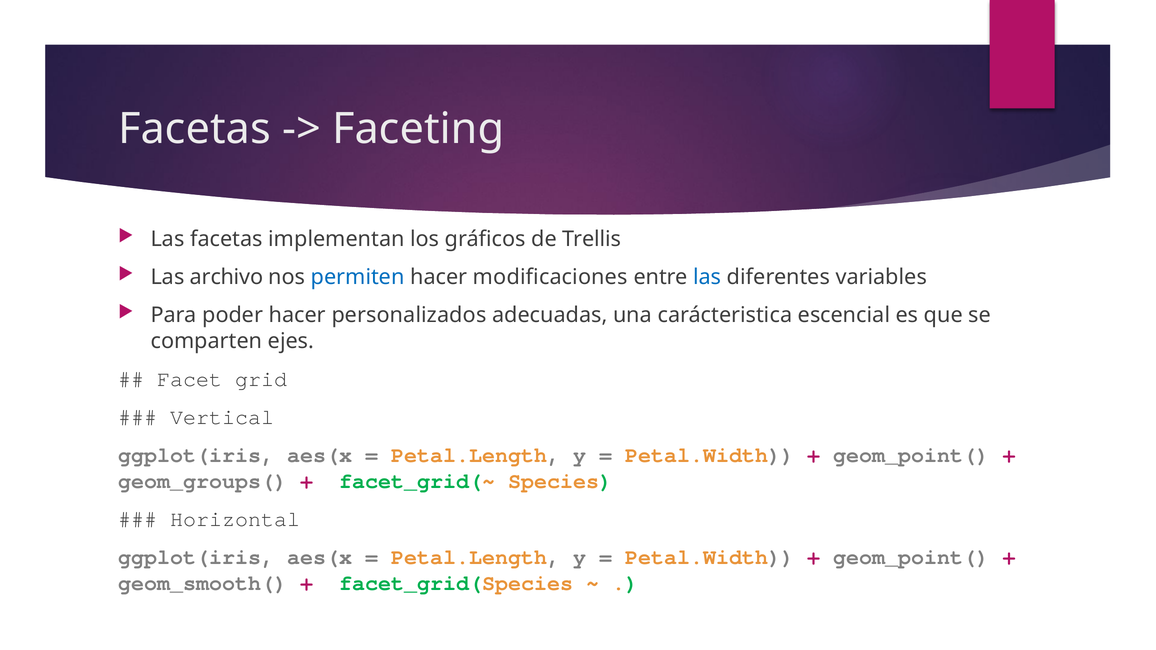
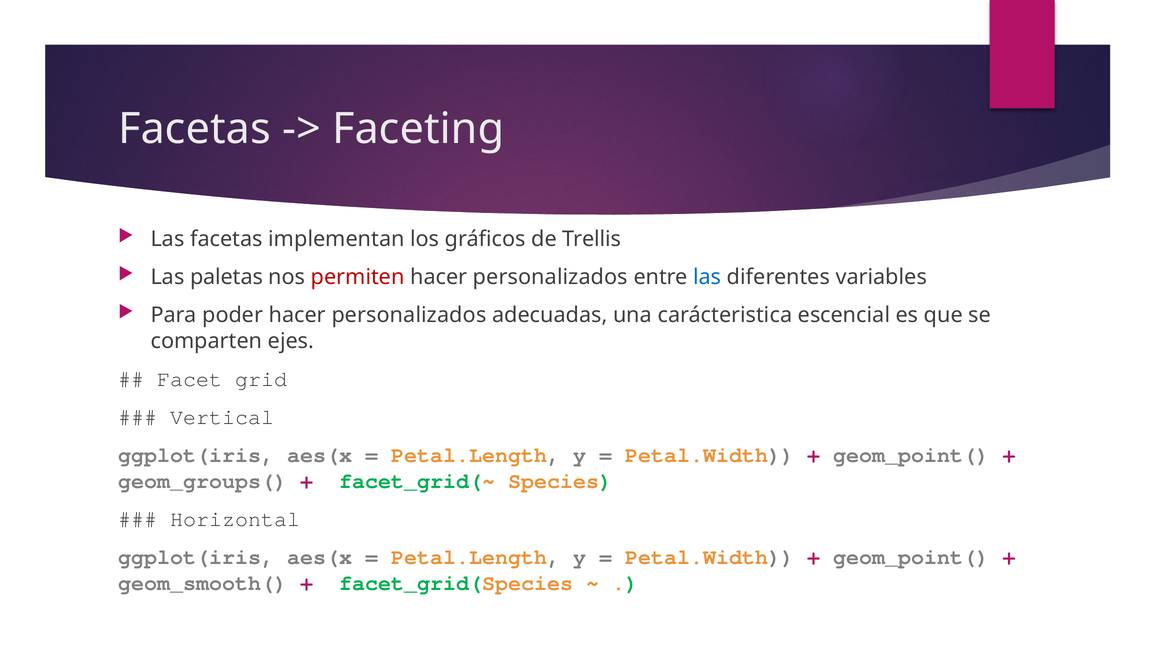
archivo: archivo -> paletas
permiten colour: blue -> red
modificaciones at (550, 277): modificaciones -> personalizados
